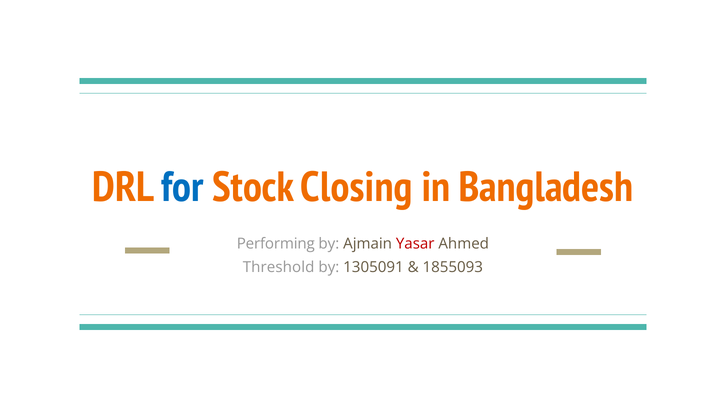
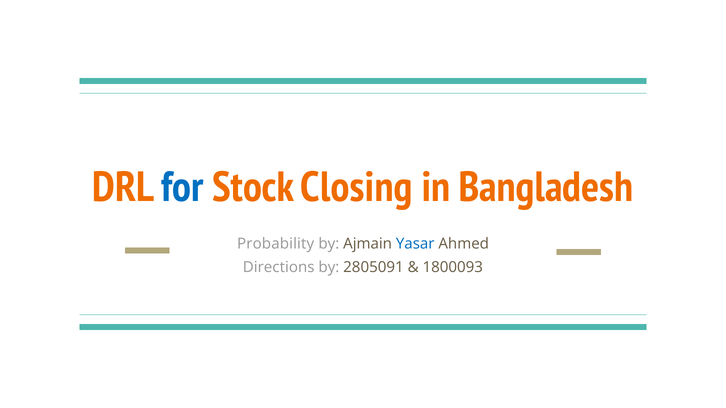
Performing: Performing -> Probability
Yasar colour: red -> blue
Threshold: Threshold -> Directions
1305091: 1305091 -> 2805091
1855093: 1855093 -> 1800093
